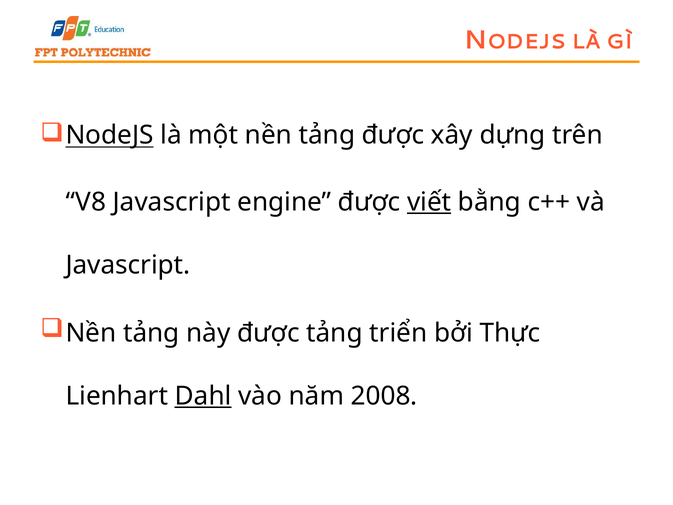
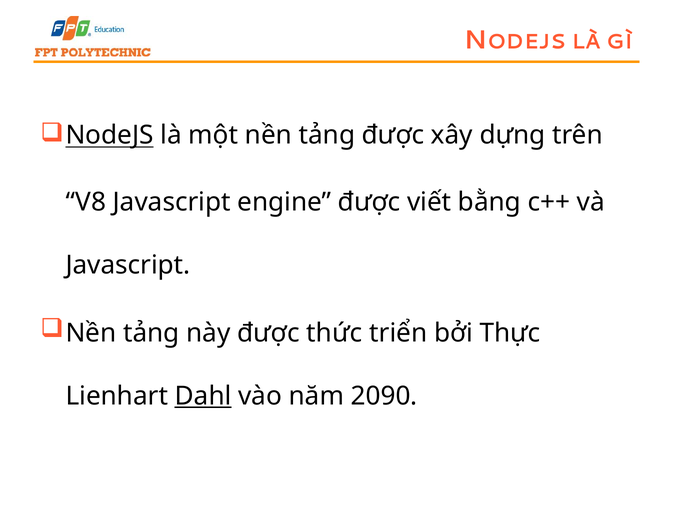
viết underline: present -> none
được tảng: tảng -> thức
2008: 2008 -> 2090
